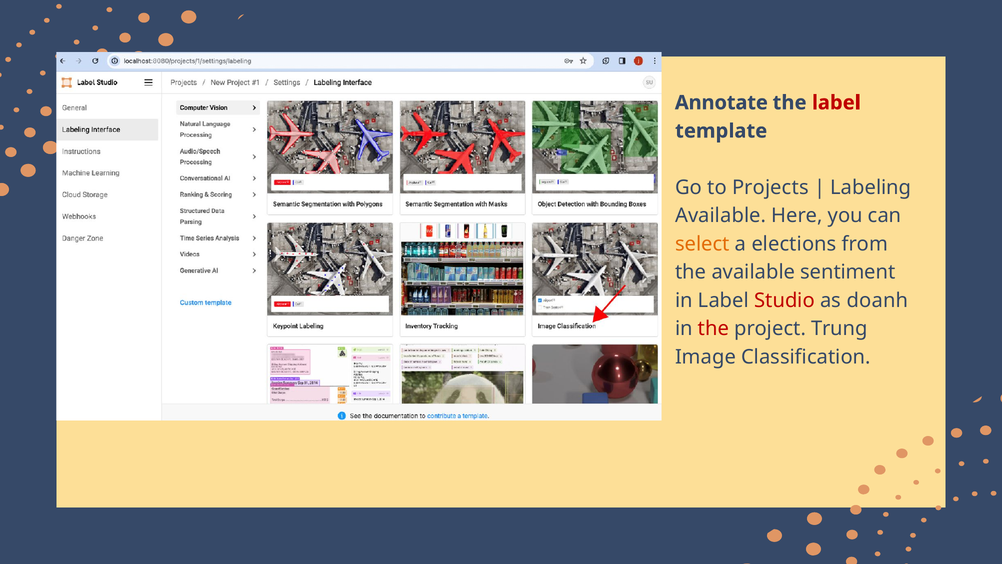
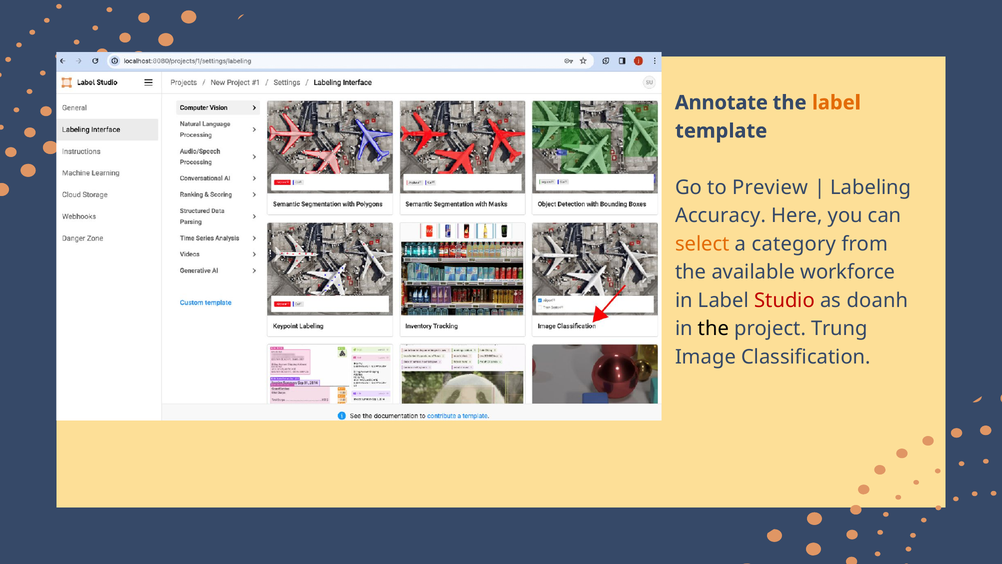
label at (836, 103) colour: red -> orange
Projects: Projects -> Preview
Available at (721, 216): Available -> Accuracy
elections: elections -> category
sentiment: sentiment -> workforce
the at (714, 329) colour: red -> black
